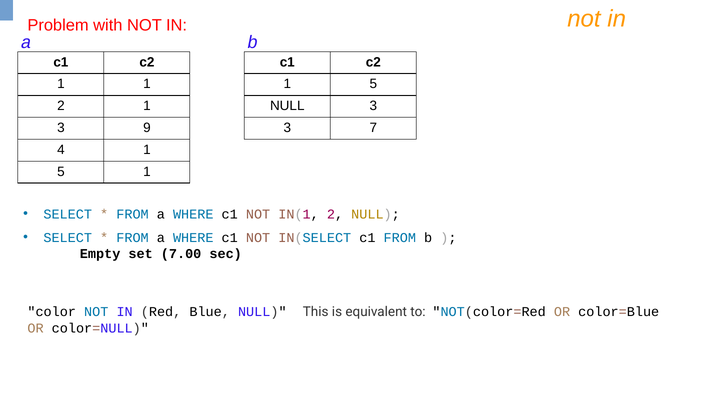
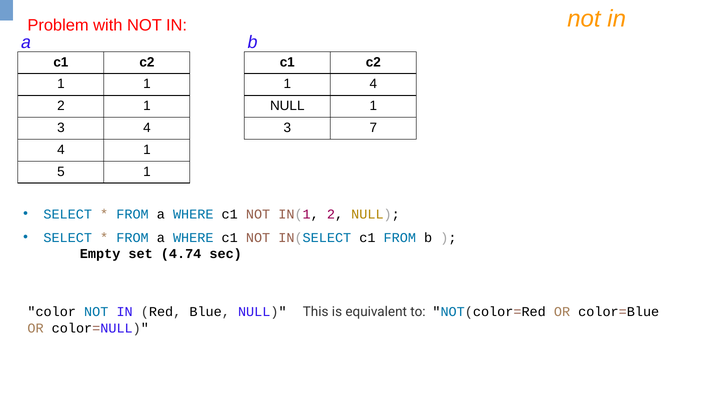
5 at (373, 84): 5 -> 4
NULL 3: 3 -> 1
3 9: 9 -> 4
7.00: 7.00 -> 4.74
